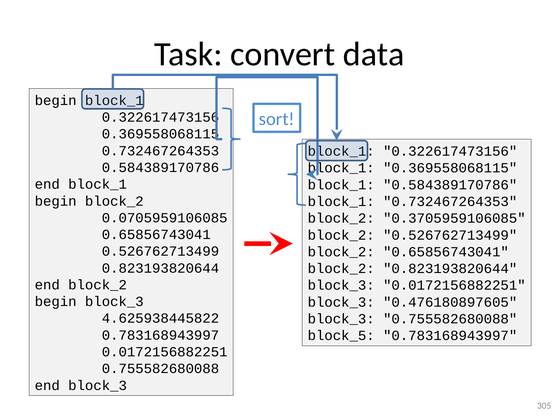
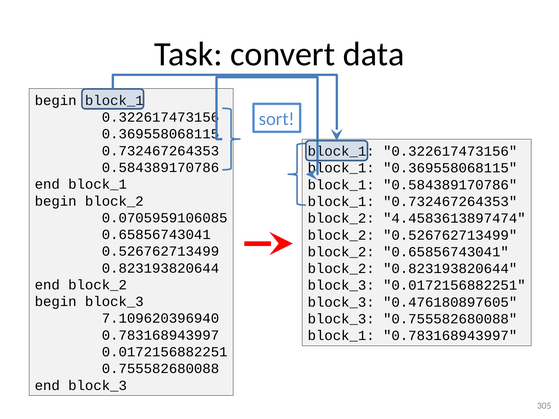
0.3705959106085: 0.3705959106085 -> 4.4583613897474
4.625938445822: 4.625938445822 -> 7.109620396940
block_5 at (341, 336): block_5 -> block_1
